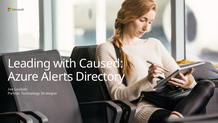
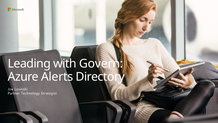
Caused: Caused -> Govern
